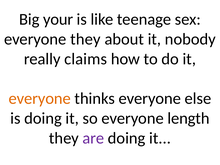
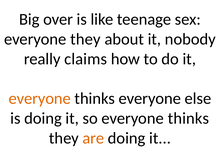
your: your -> over
so everyone length: length -> thinks
are colour: purple -> orange
